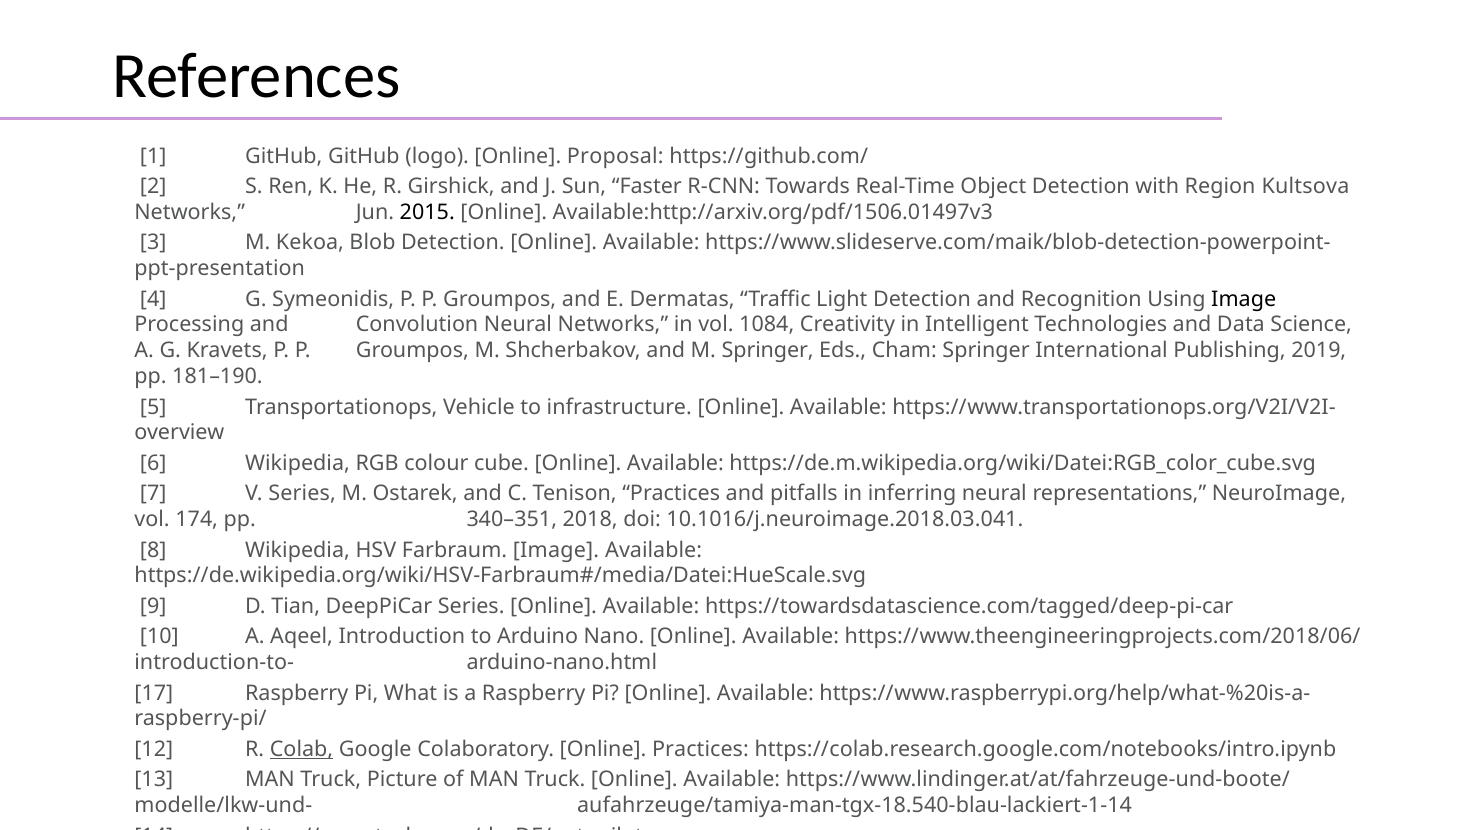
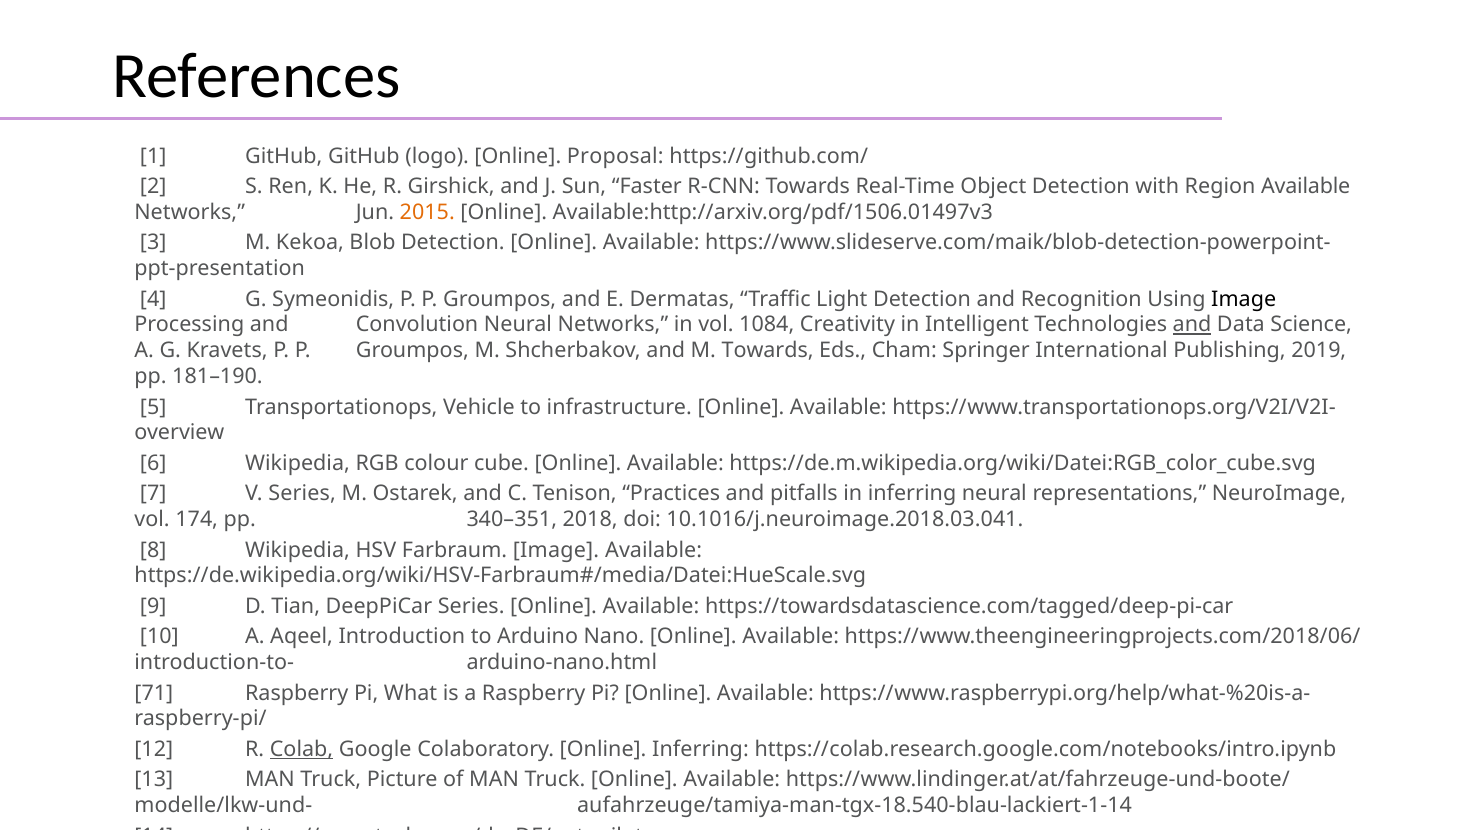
Region Kultsova: Kultsova -> Available
2015 colour: black -> orange
and at (1192, 325) underline: none -> present
M Springer: Springer -> Towards
17: 17 -> 71
Online Practices: Practices -> Inferring
